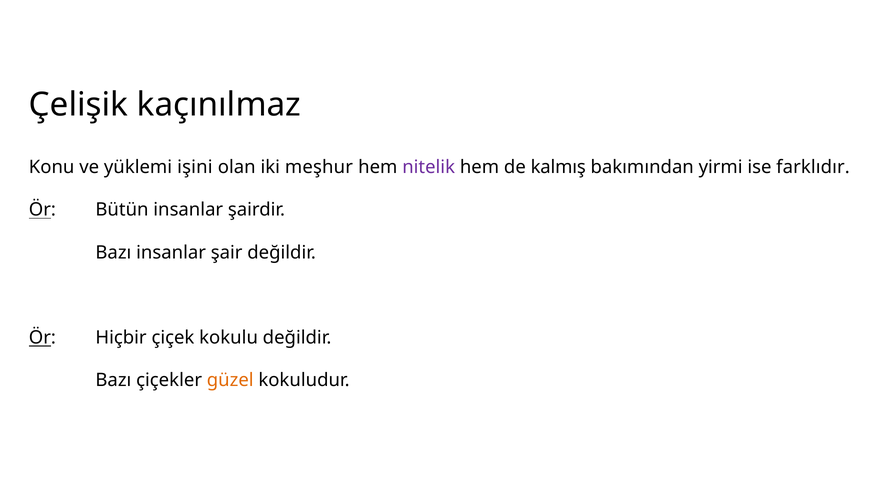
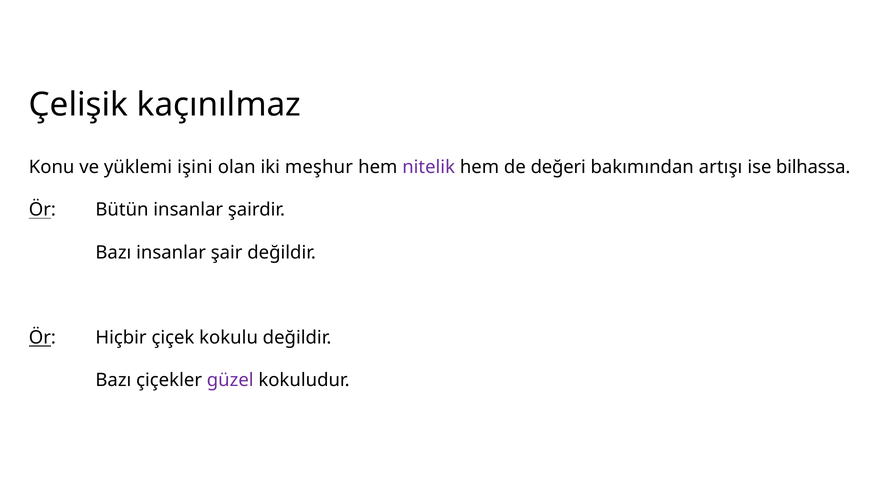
kalmış: kalmış -> değeri
yirmi: yirmi -> artışı
farklıdır: farklıdır -> bilhassa
güzel colour: orange -> purple
